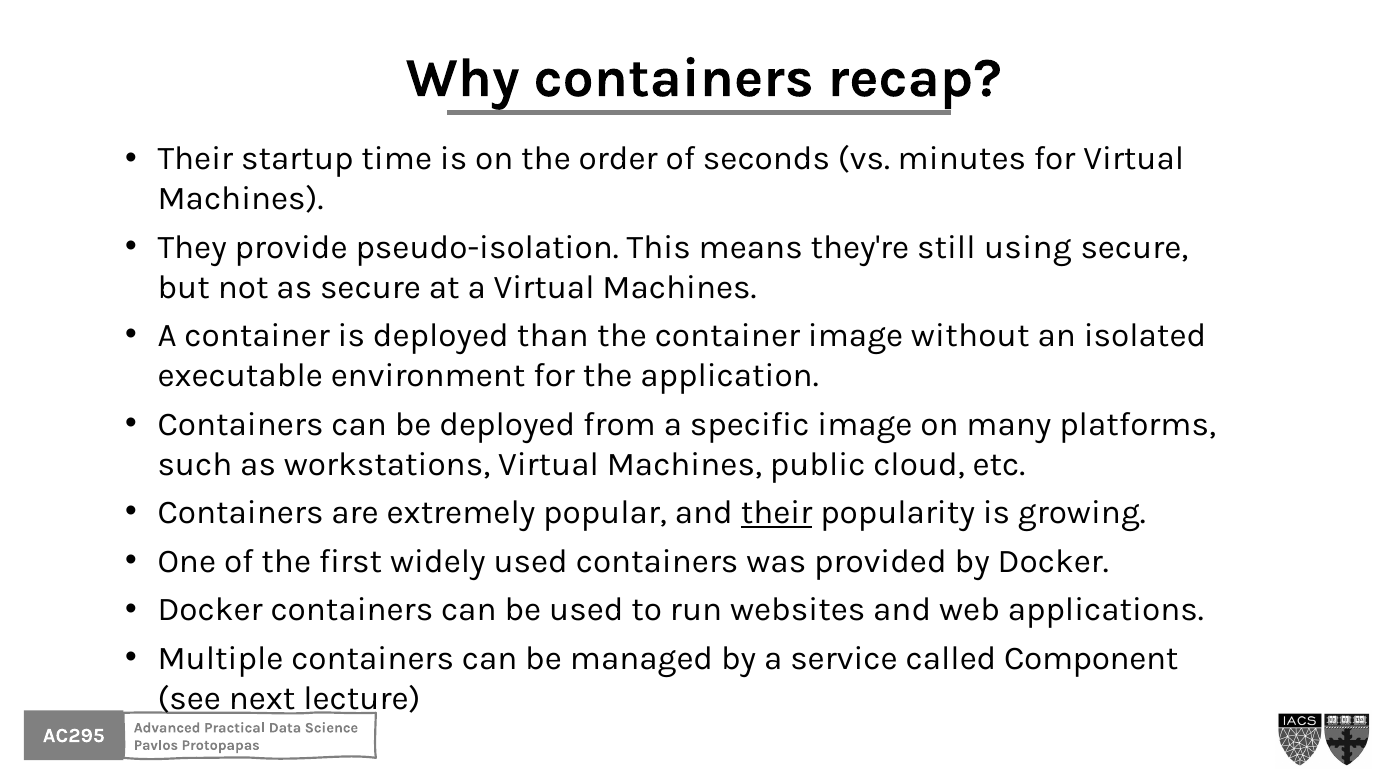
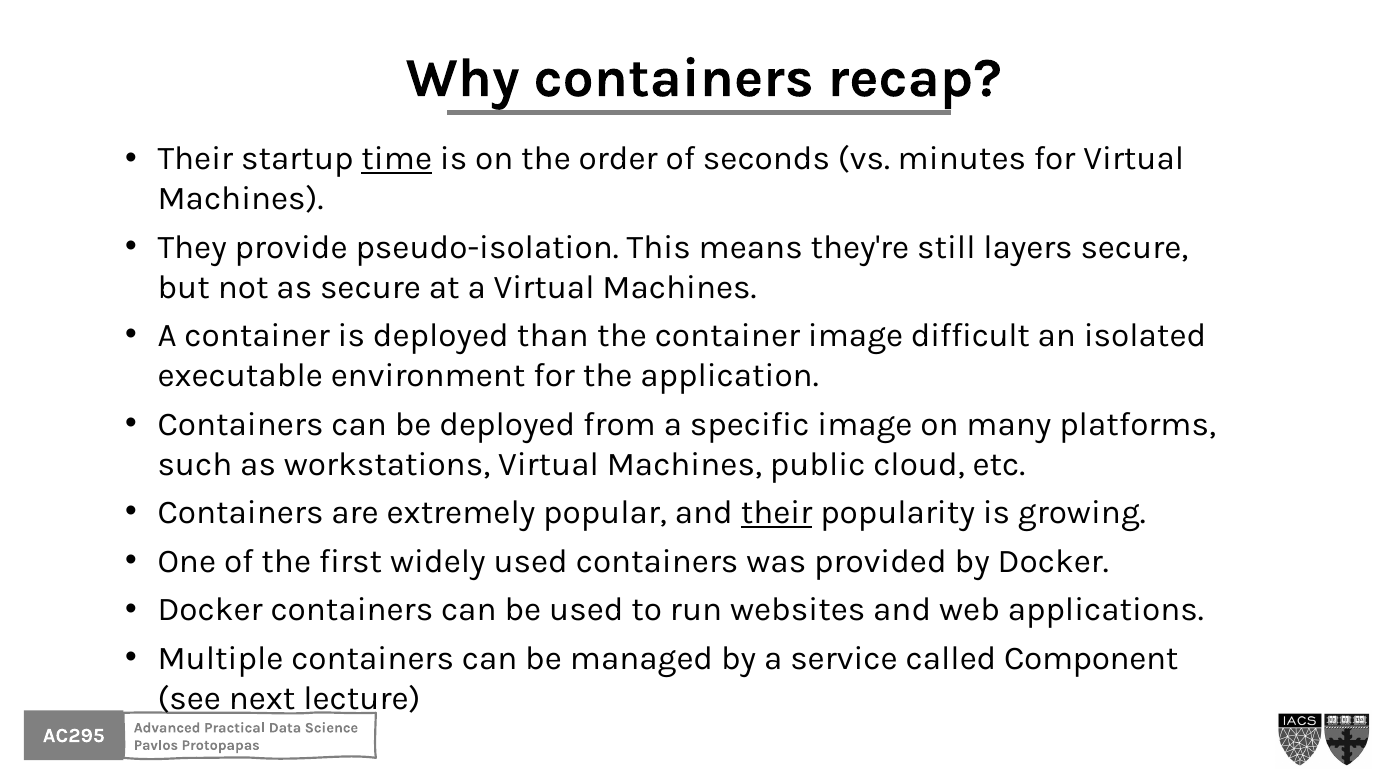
time underline: none -> present
using: using -> layers
without: without -> difficult
